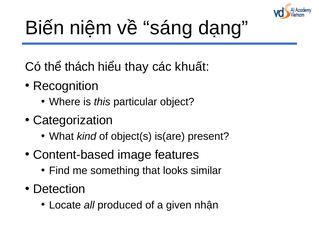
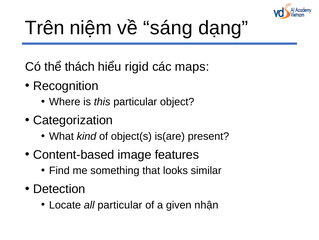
Biến: Biến -> Trên
thay: thay -> rigid
khuất: khuất -> maps
all produced: produced -> particular
